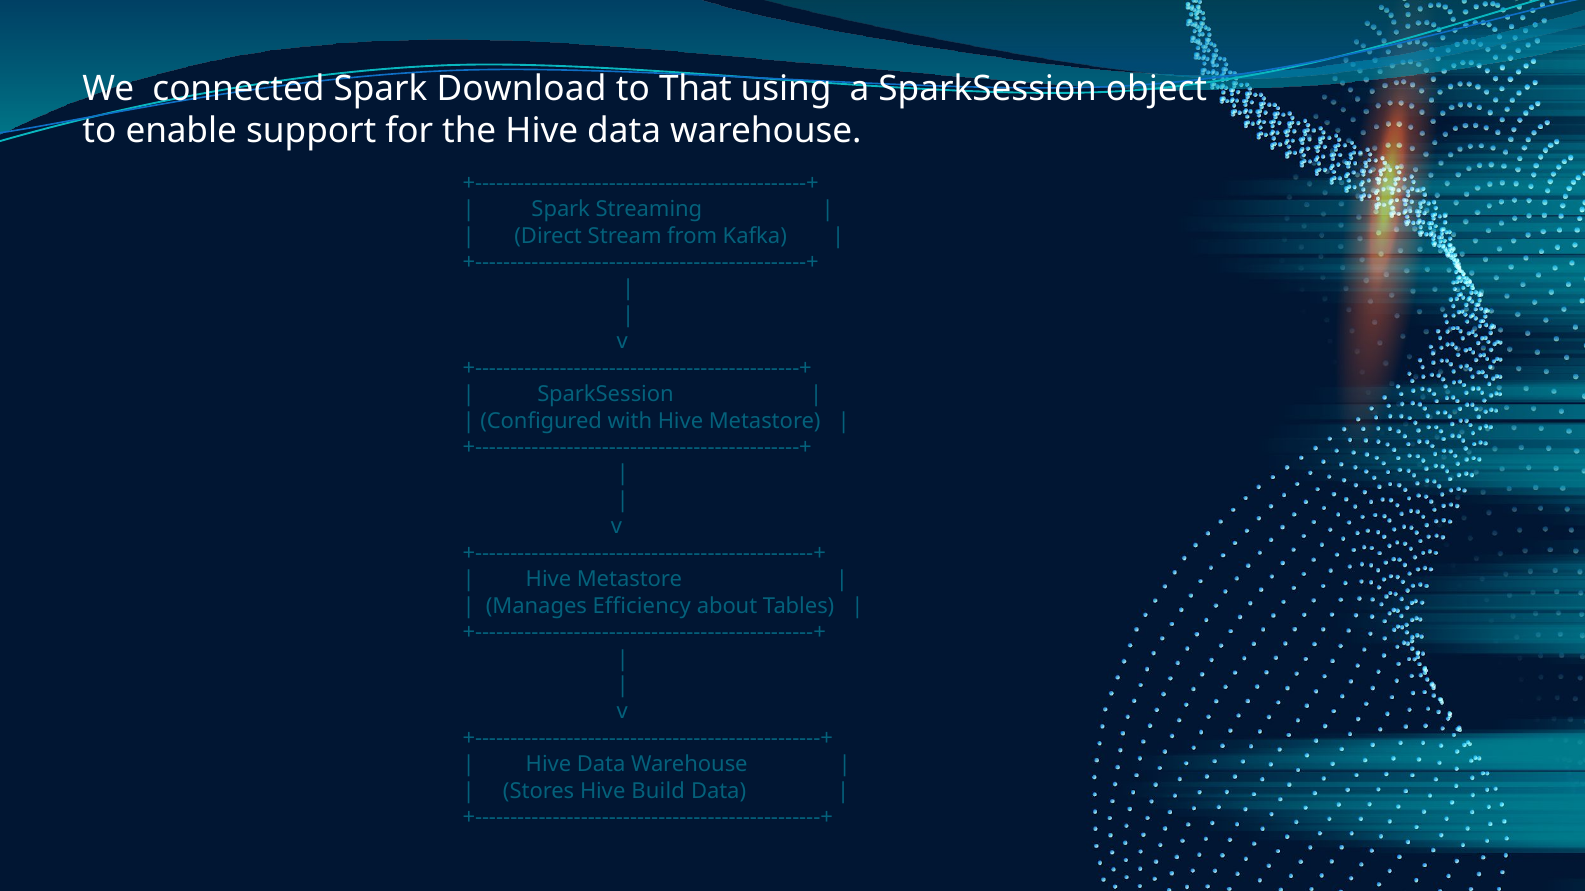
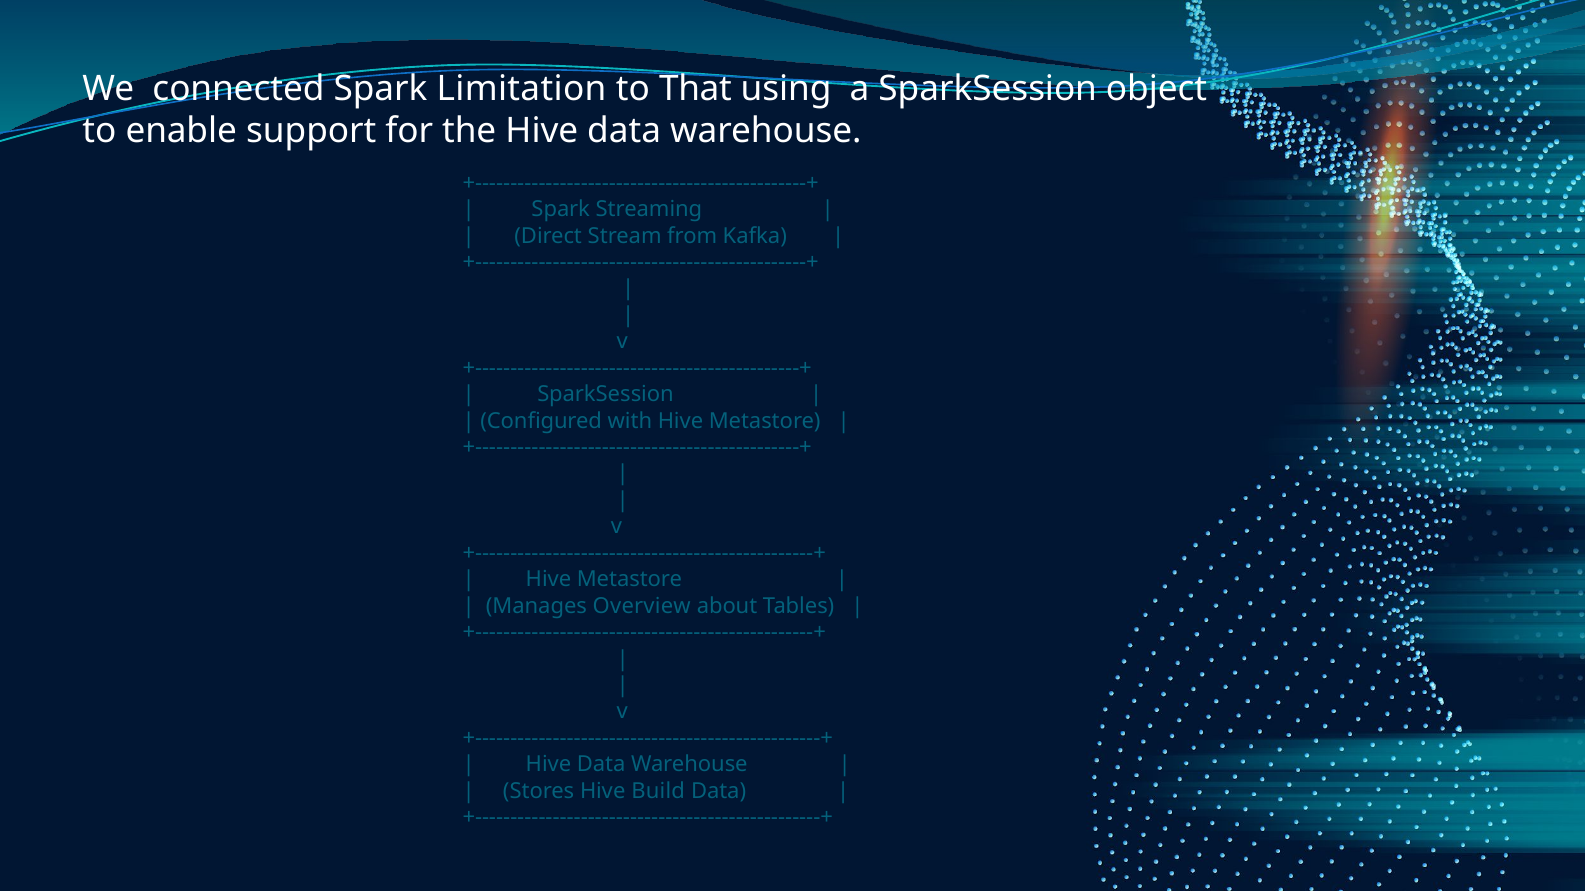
Download: Download -> Limitation
Efficiency: Efficiency -> Overview
